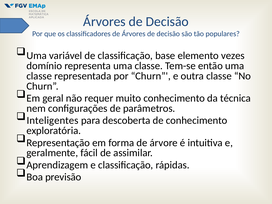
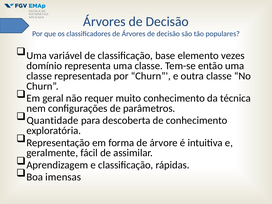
Inteligentes: Inteligentes -> Quantidade
previsão: previsão -> imensas
